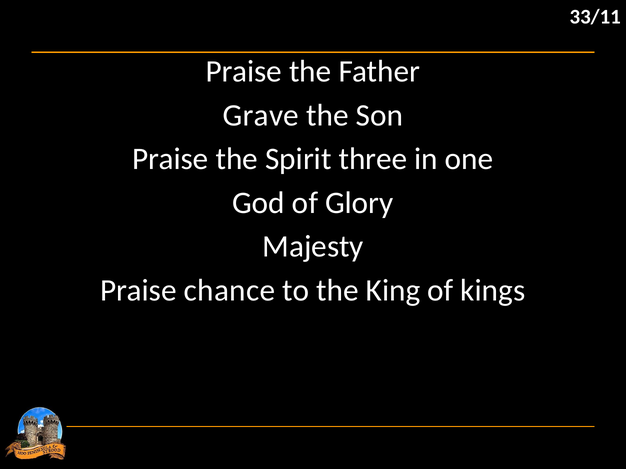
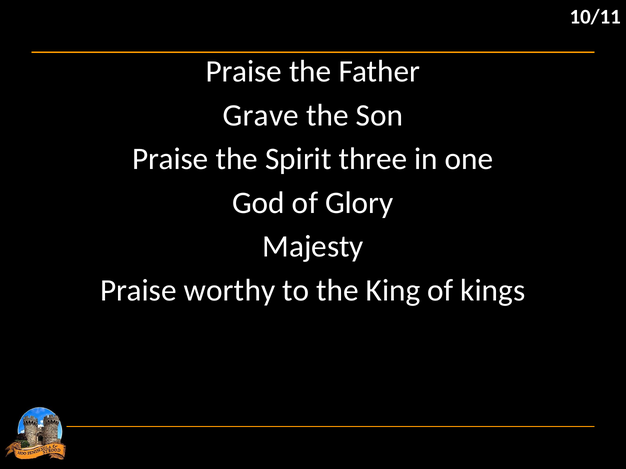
33/11: 33/11 -> 10/11
chance: chance -> worthy
